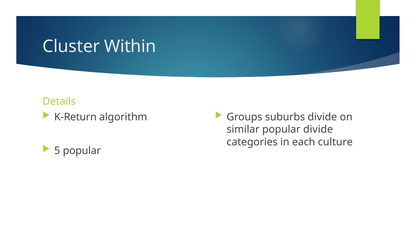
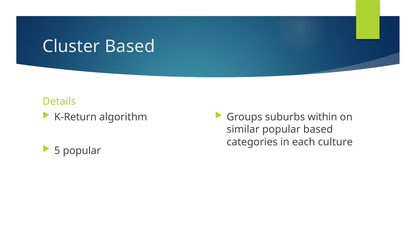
Cluster Within: Within -> Based
suburbs divide: divide -> within
popular divide: divide -> based
